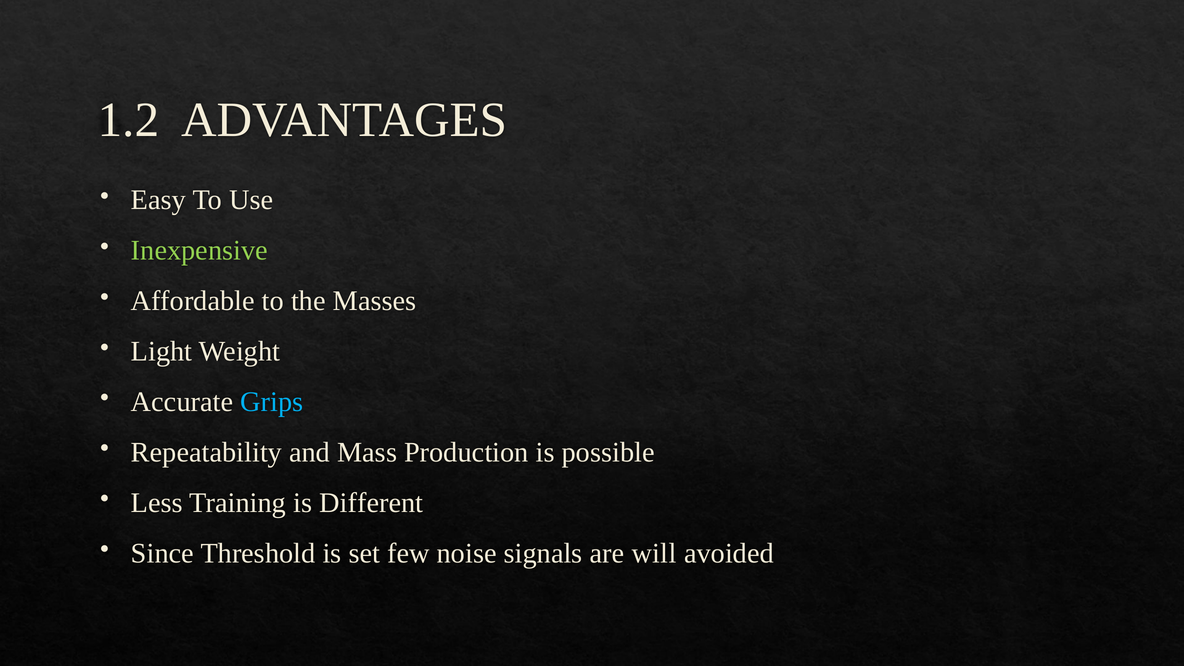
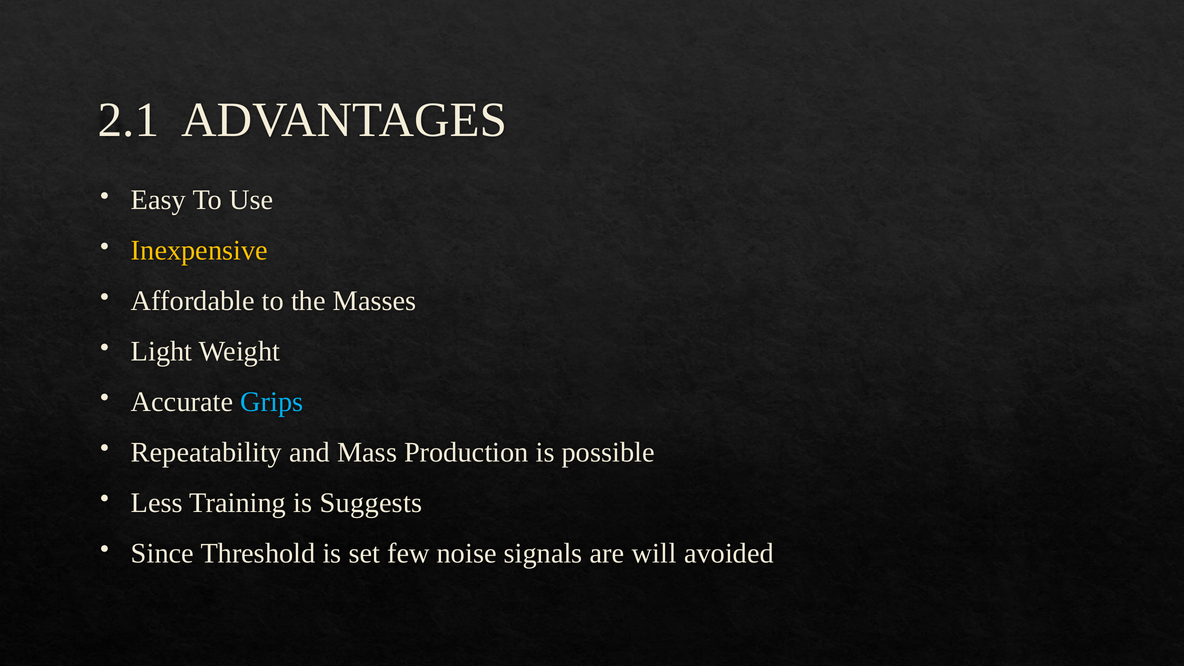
1.2: 1.2 -> 2.1
Inexpensive colour: light green -> yellow
Different: Different -> Suggests
